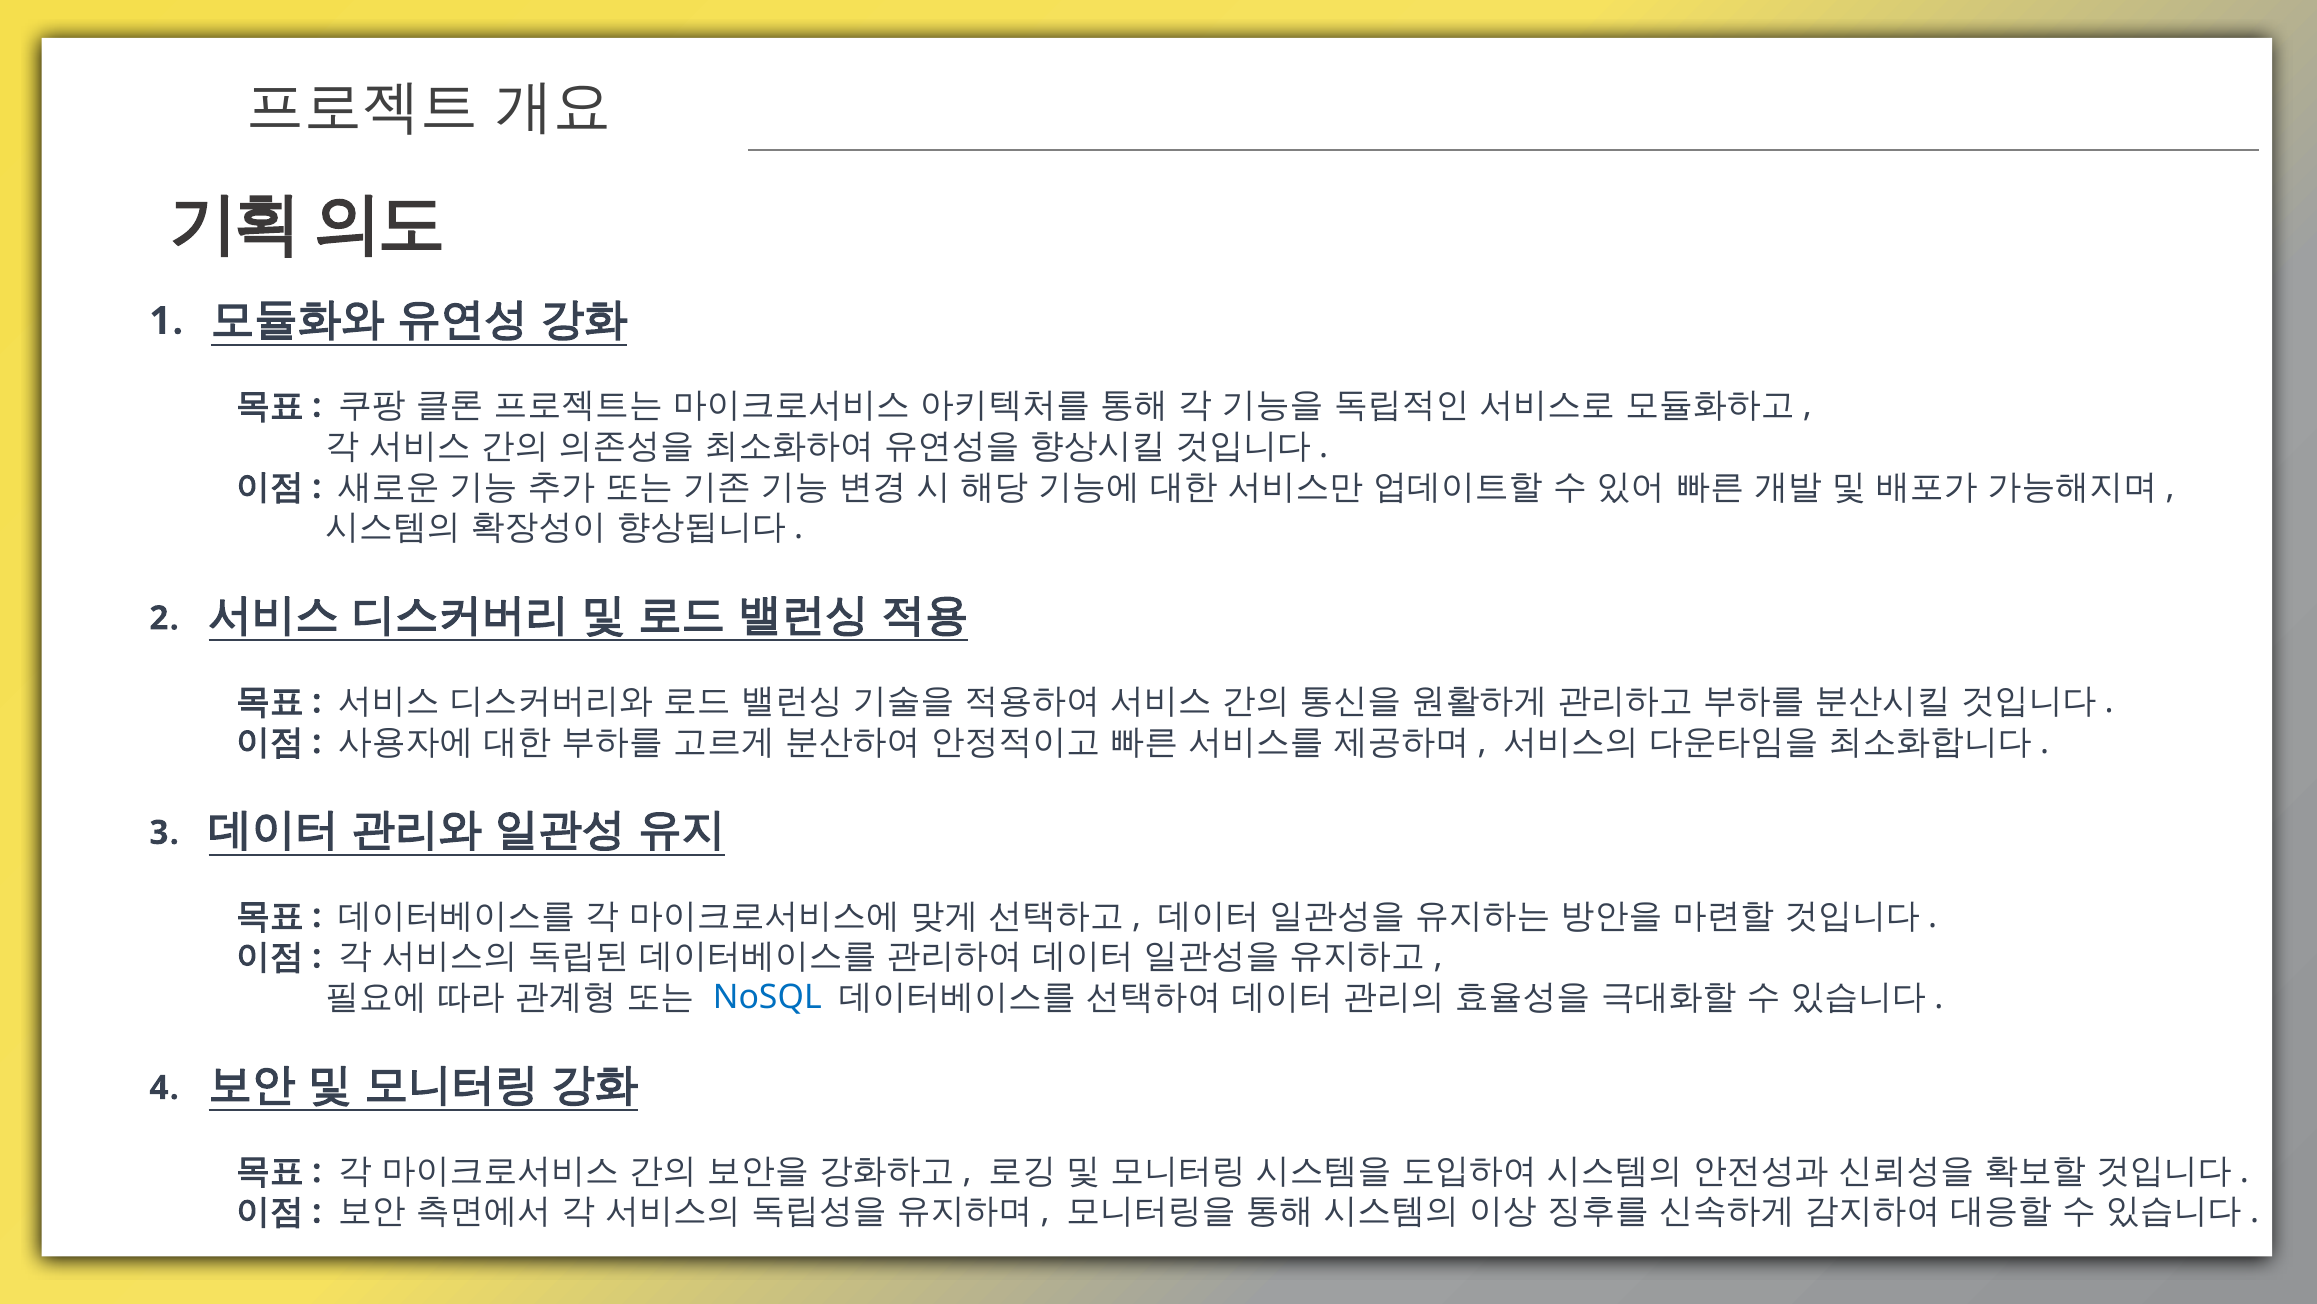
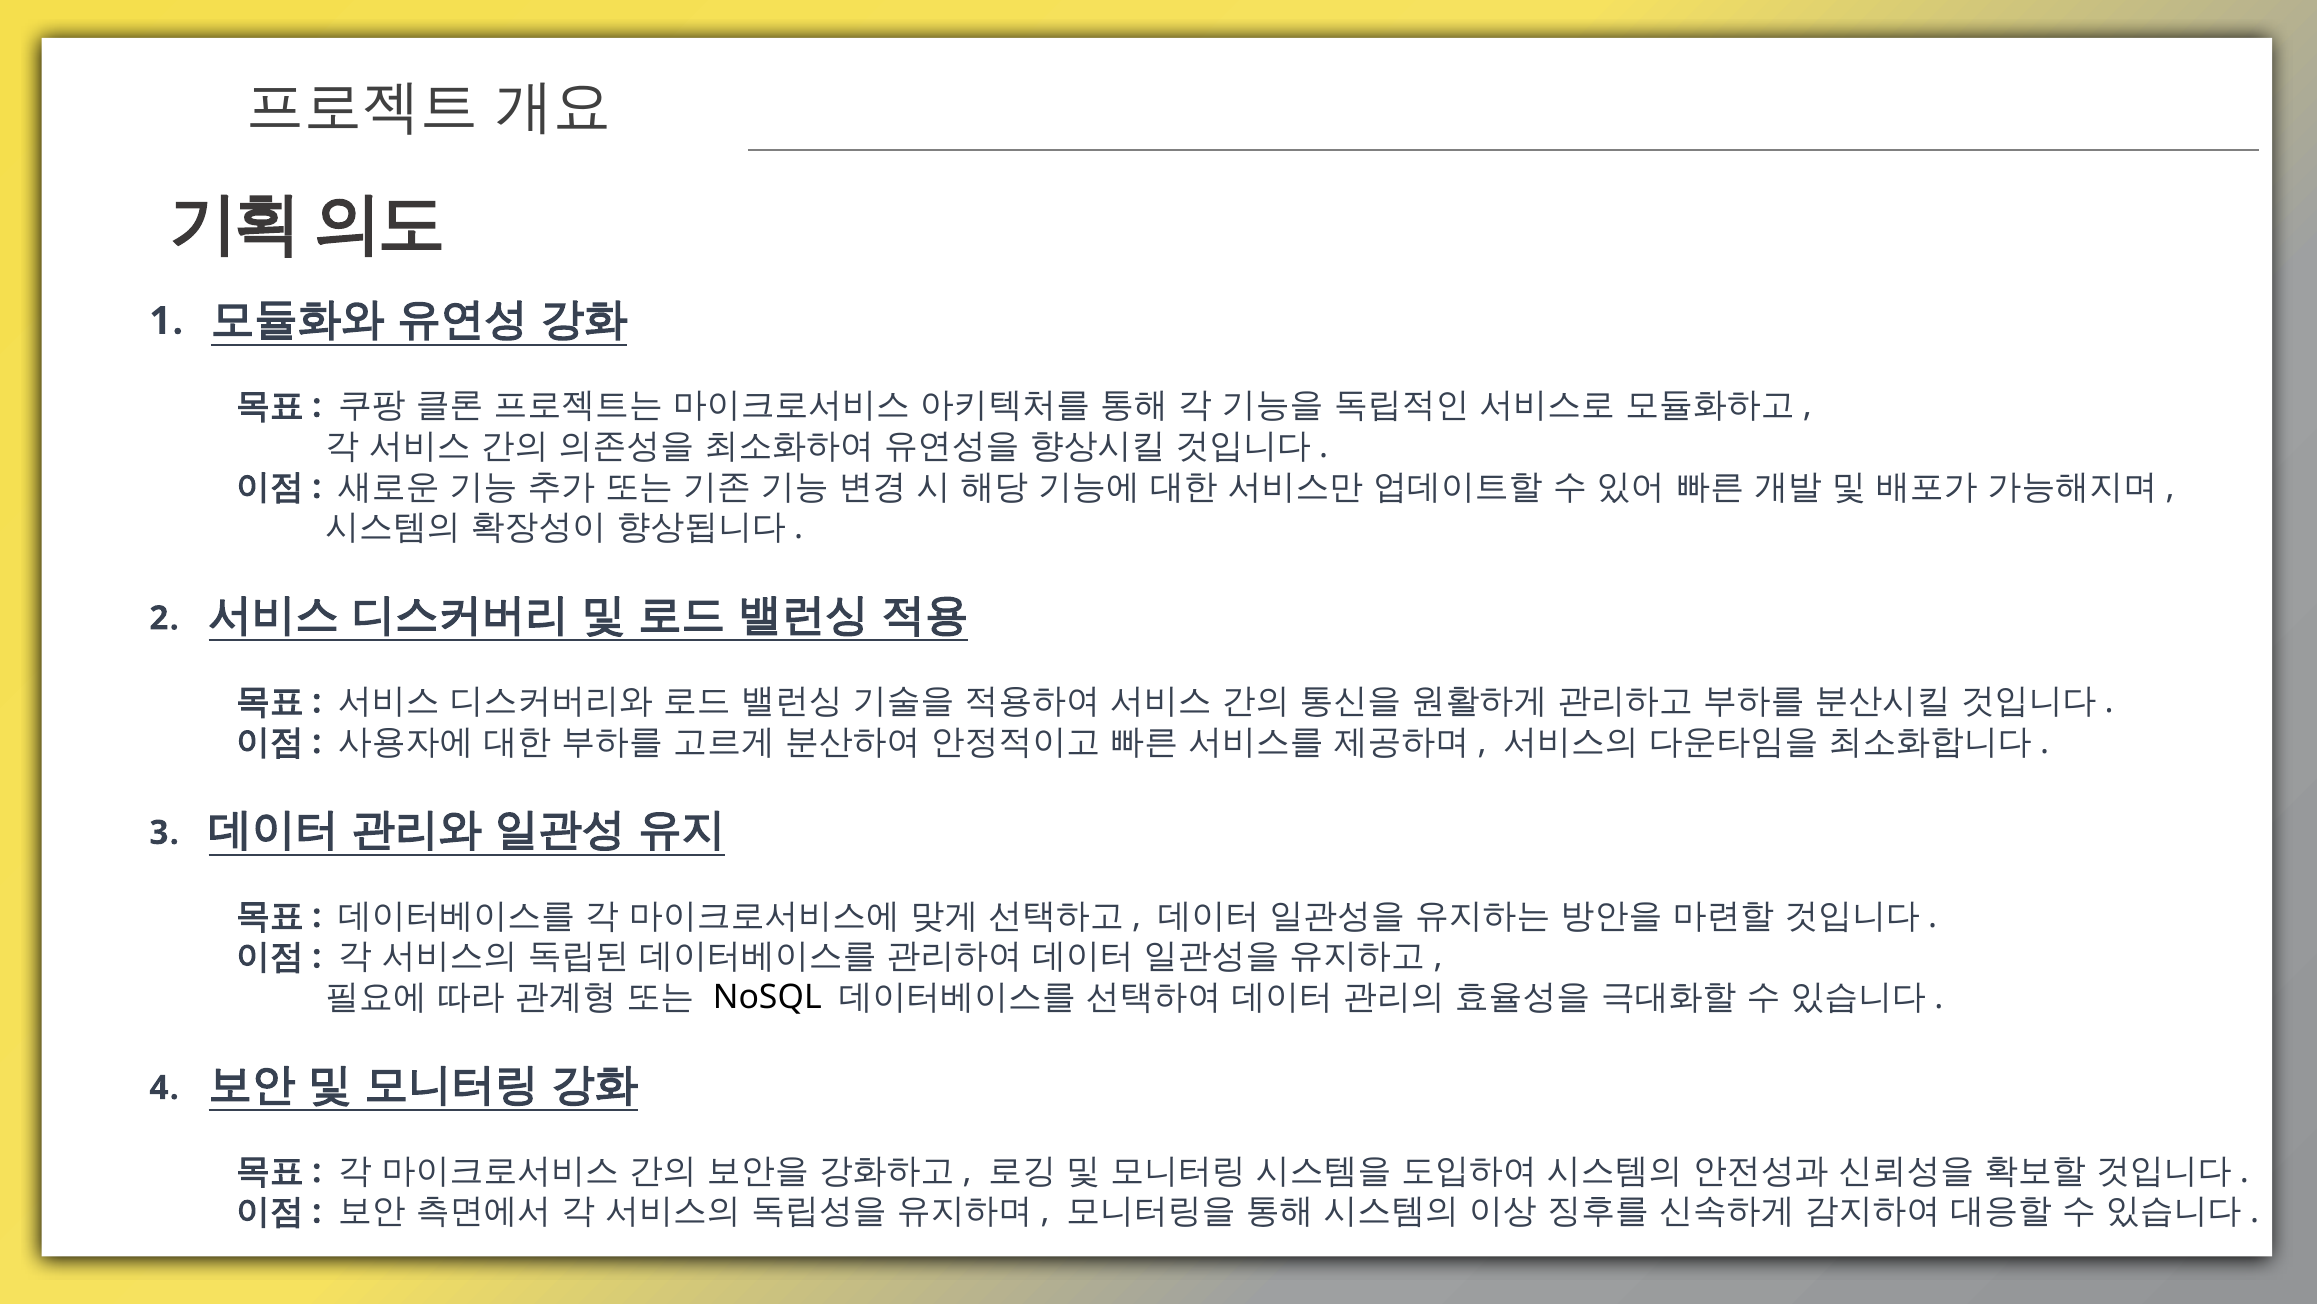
NoSQL colour: blue -> black
